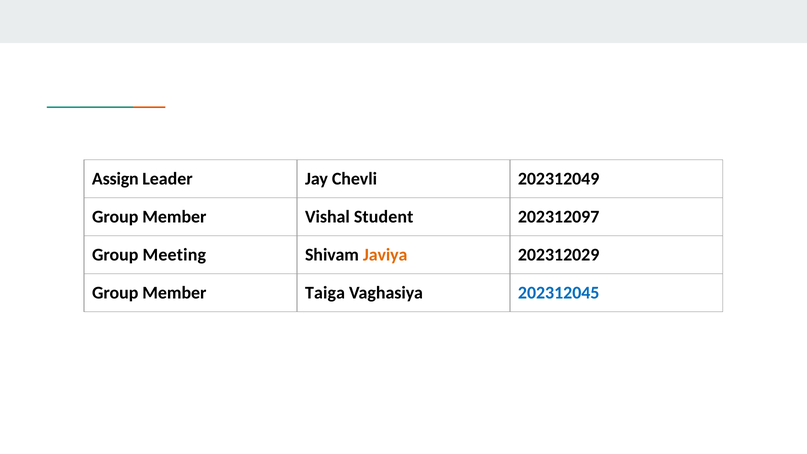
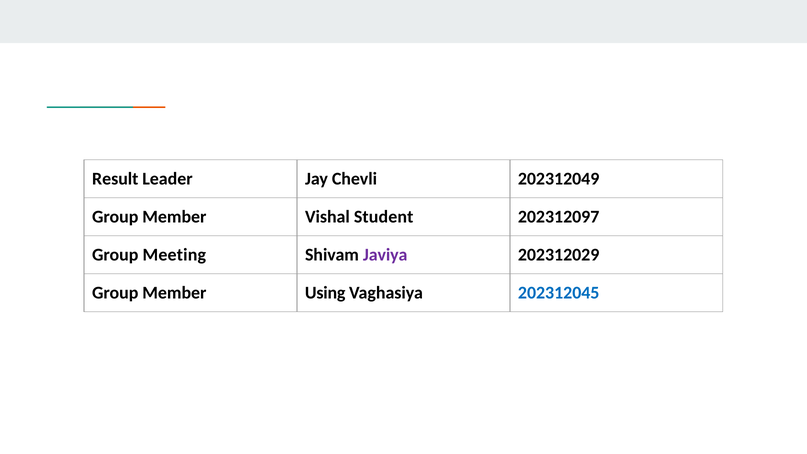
Assign: Assign -> Result
Javiya colour: orange -> purple
Taiga: Taiga -> Using
